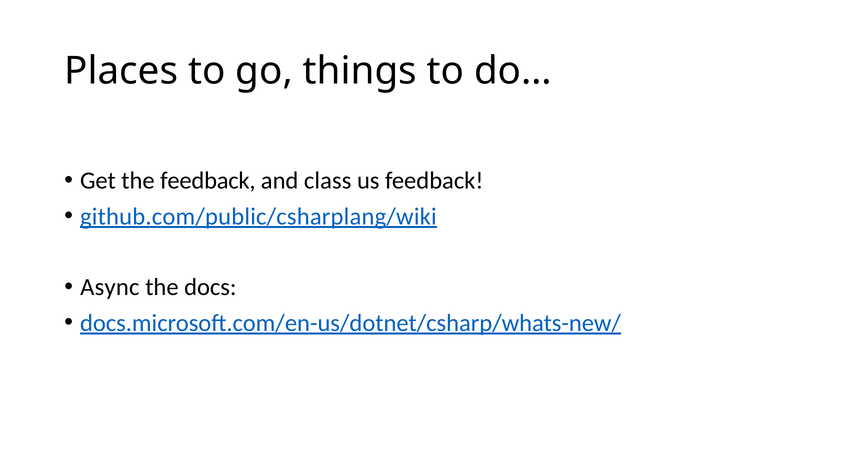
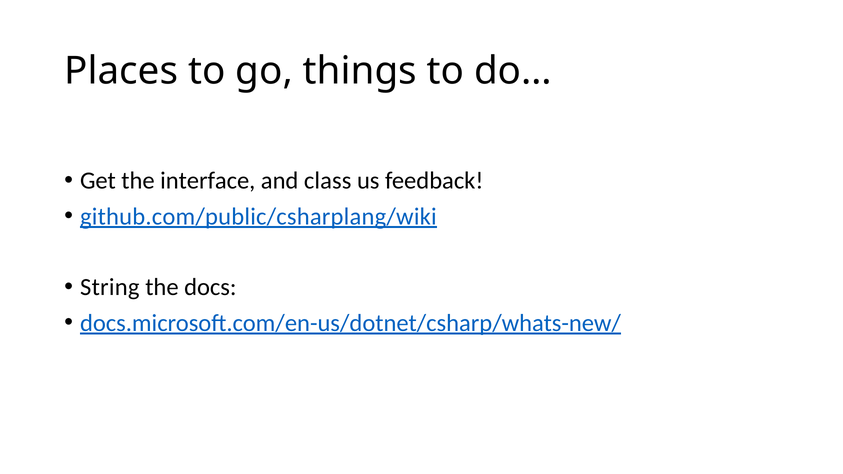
the feedback: feedback -> interface
Async: Async -> String
